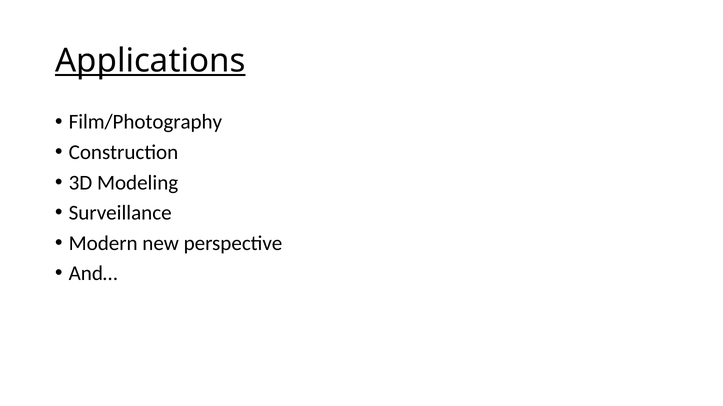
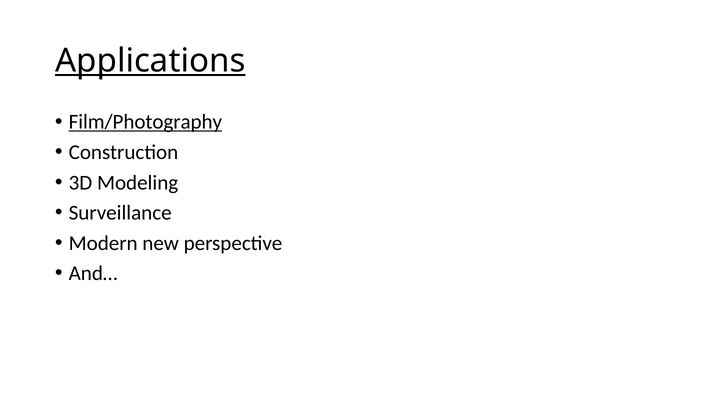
Film/Photography underline: none -> present
